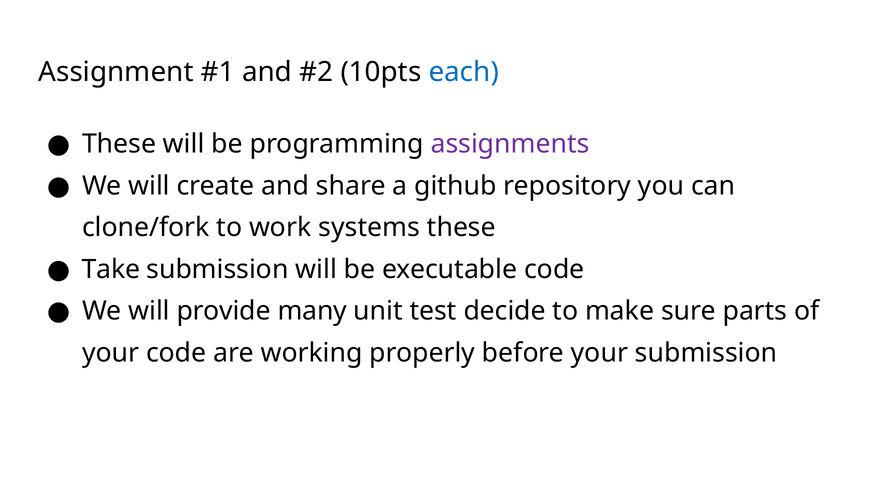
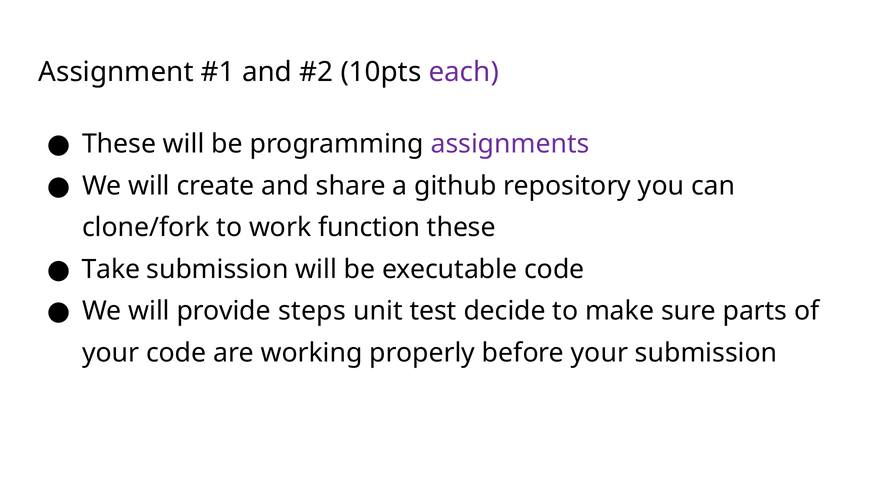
each colour: blue -> purple
systems: systems -> function
many: many -> steps
